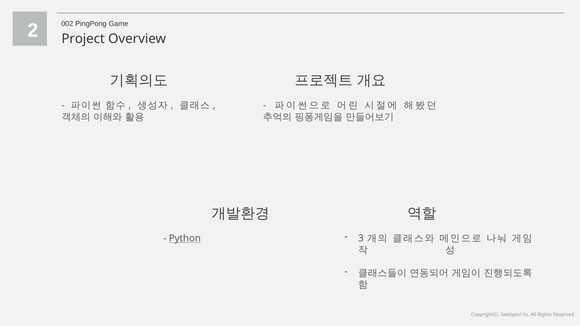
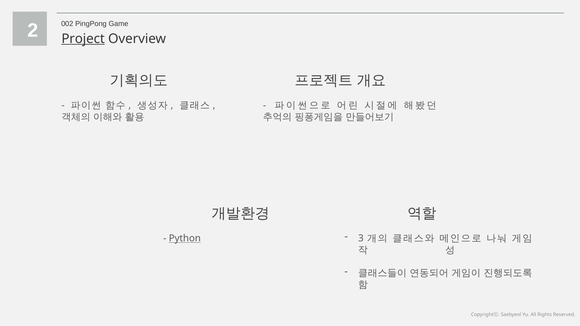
Project underline: none -> present
